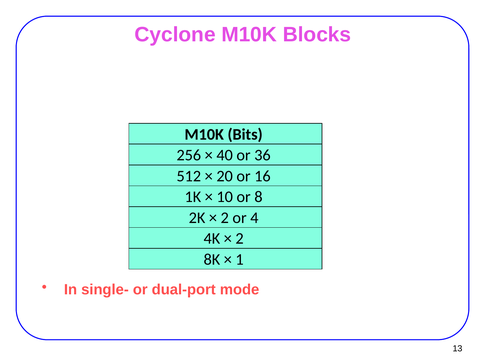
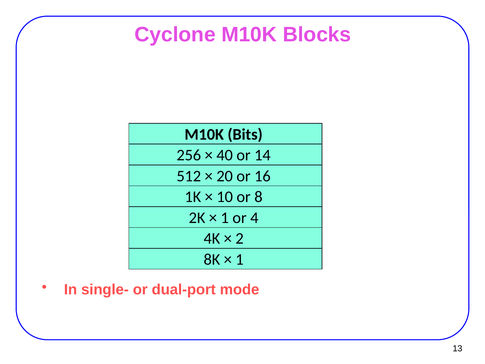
36: 36 -> 14
2 at (225, 218): 2 -> 1
